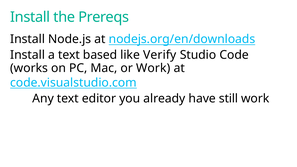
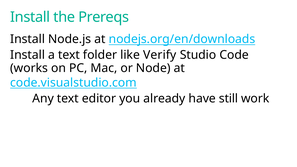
based: based -> folder
or Work: Work -> Node
